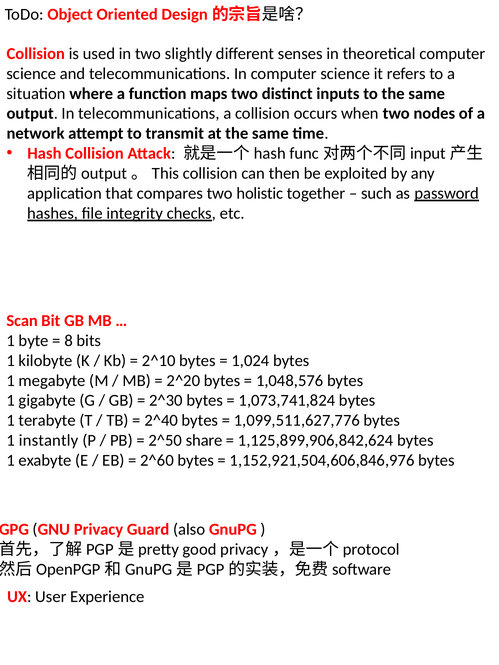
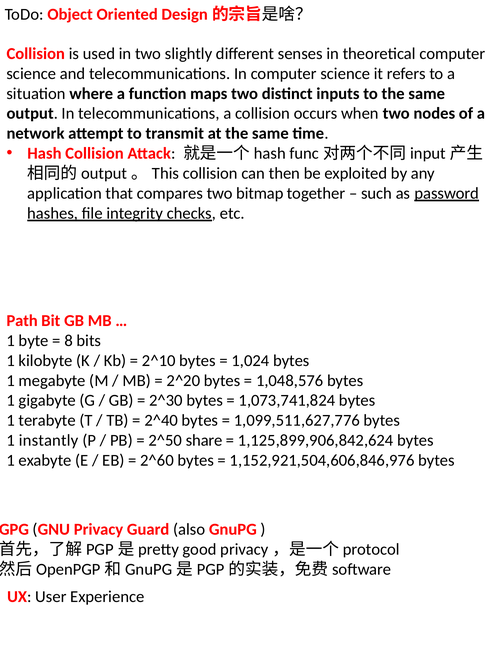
holistic: holistic -> bitmap
Scan: Scan -> Path
